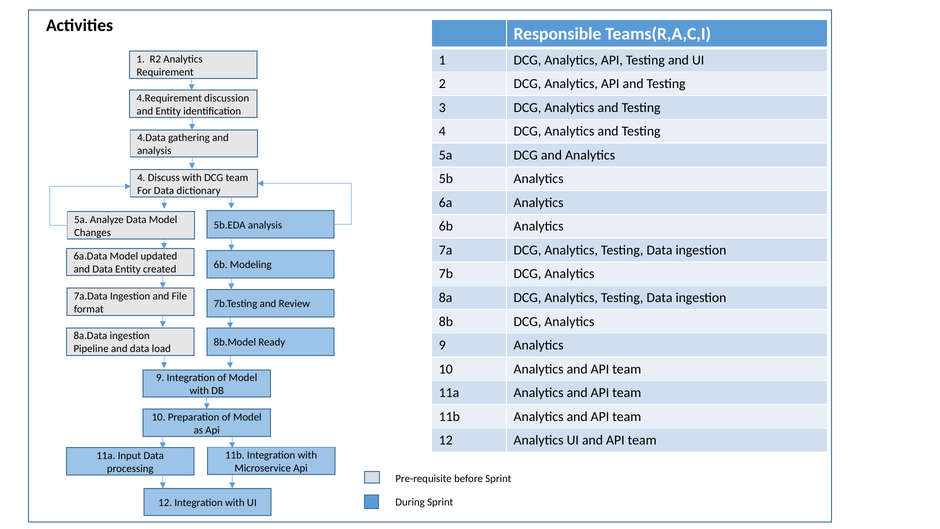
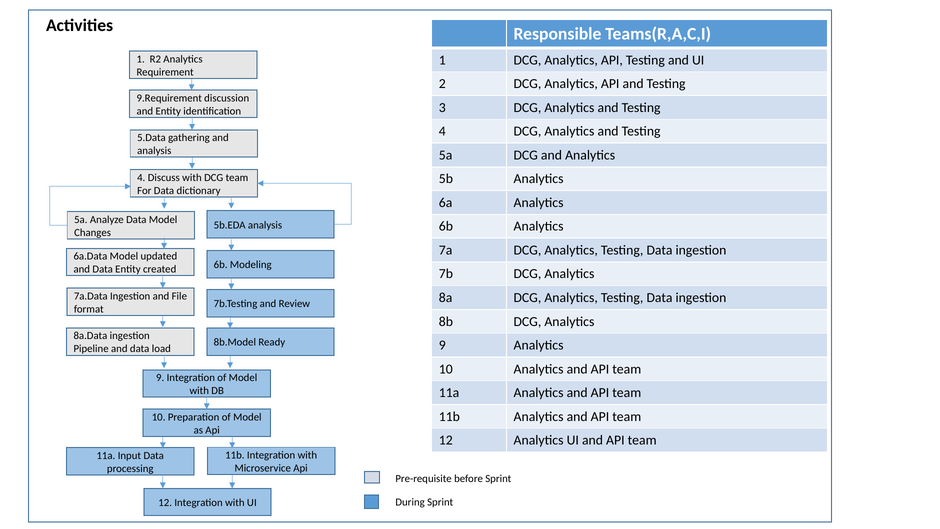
4.Requirement: 4.Requirement -> 9.Requirement
4.Data: 4.Data -> 5.Data
